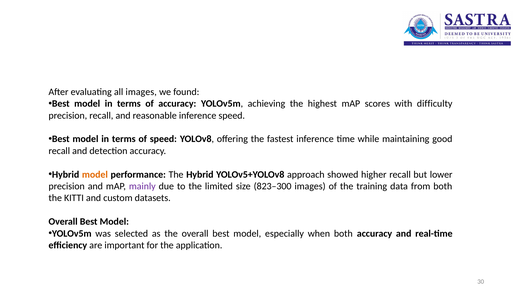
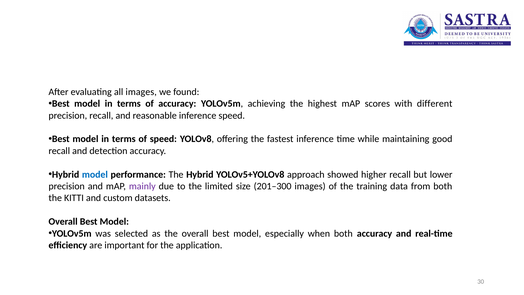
difficulty: difficulty -> different
model at (95, 174) colour: orange -> blue
823–300: 823–300 -> 201–300
